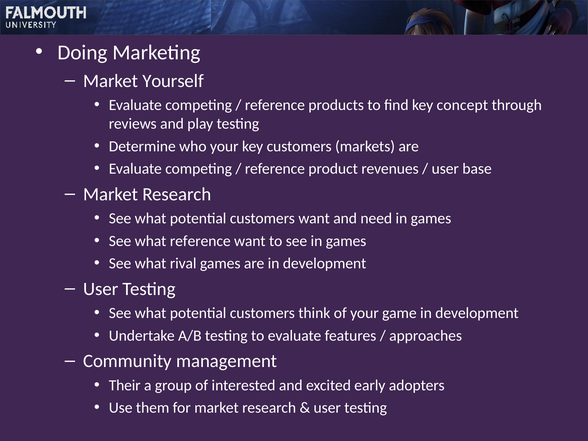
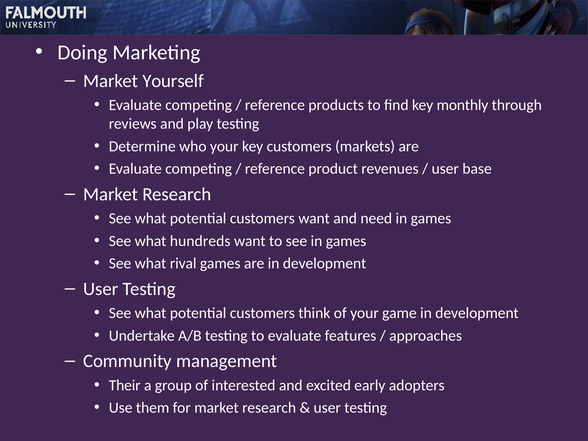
concept: concept -> monthly
what reference: reference -> hundreds
